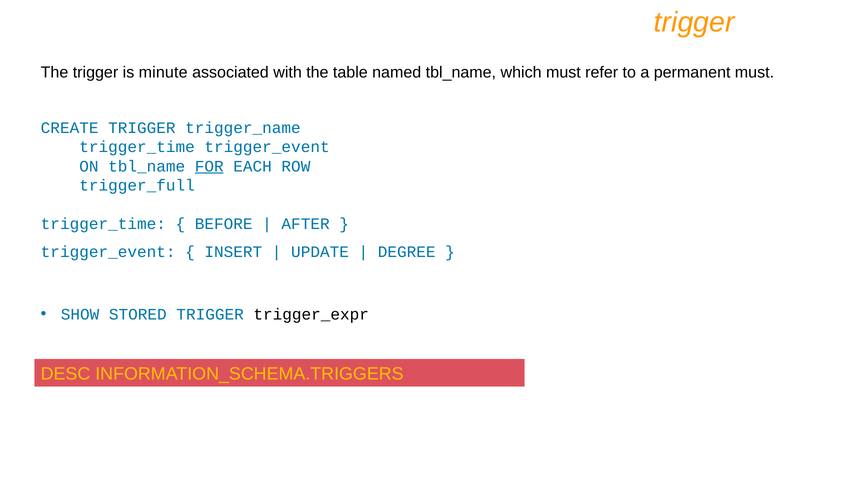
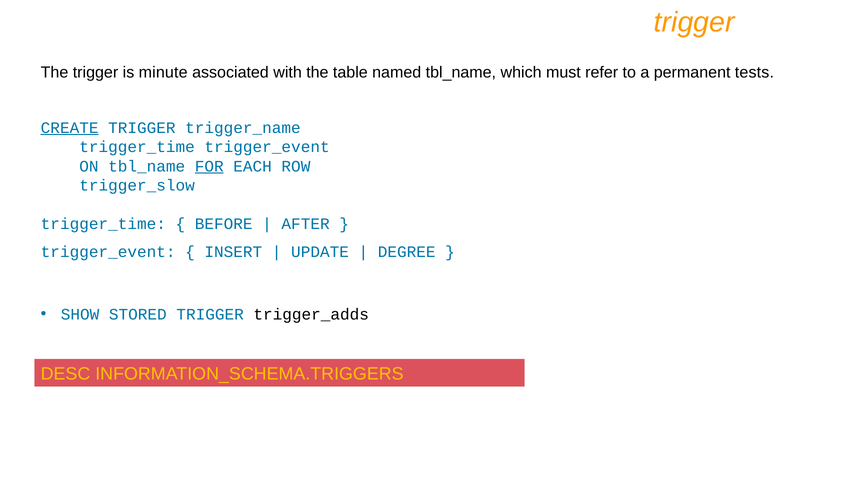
permanent must: must -> tests
CREATE underline: none -> present
trigger_full: trigger_full -> trigger_slow
trigger_expr: trigger_expr -> trigger_adds
